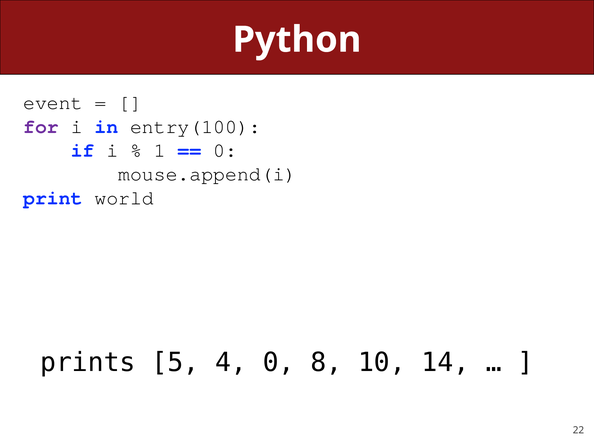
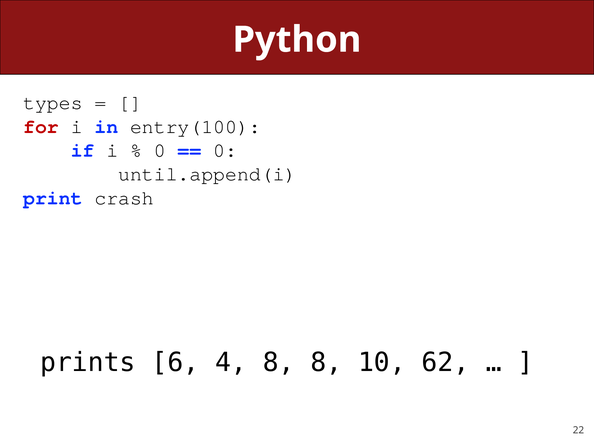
event: event -> types
for colour: purple -> red
1 at (160, 150): 1 -> 0
mouse.append(i: mouse.append(i -> until.append(i
world: world -> crash
5: 5 -> 6
4 0: 0 -> 8
14: 14 -> 62
